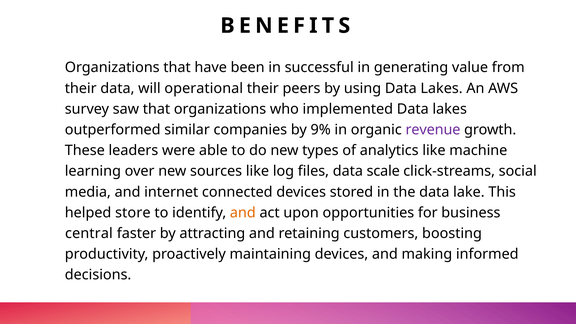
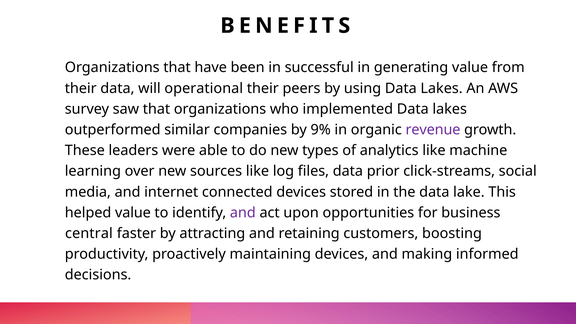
scale: scale -> prior
helped store: store -> value
and at (243, 213) colour: orange -> purple
